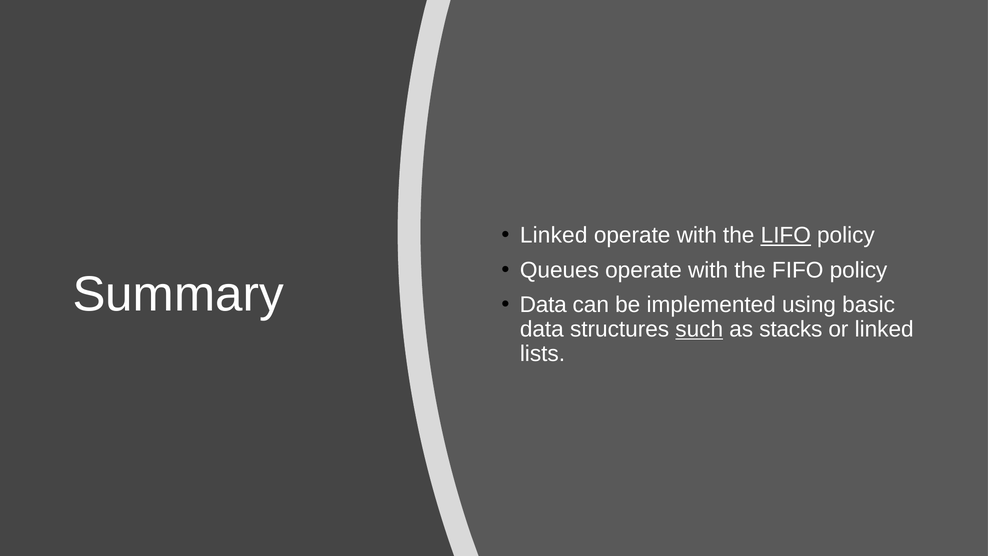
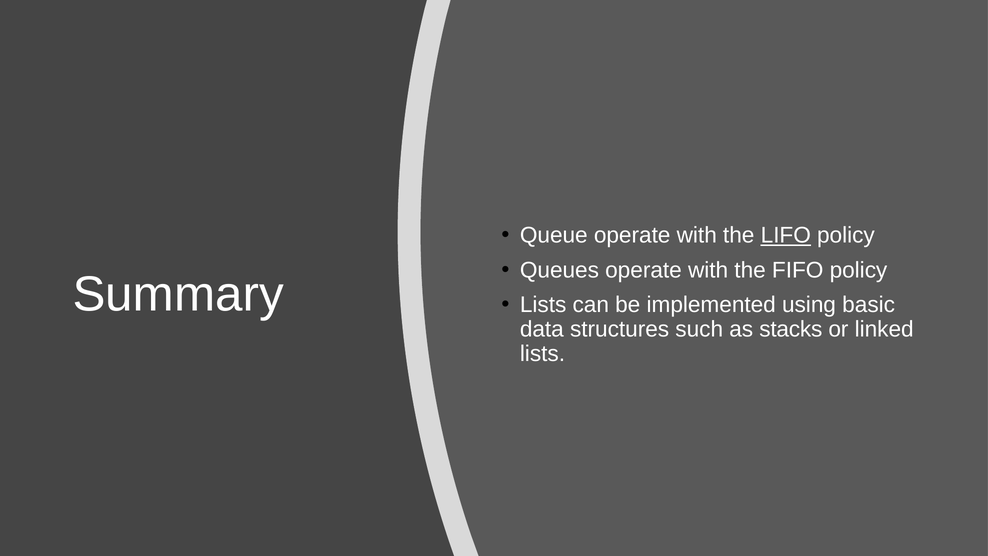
Linked at (554, 235): Linked -> Queue
Data at (543, 305): Data -> Lists
such underline: present -> none
